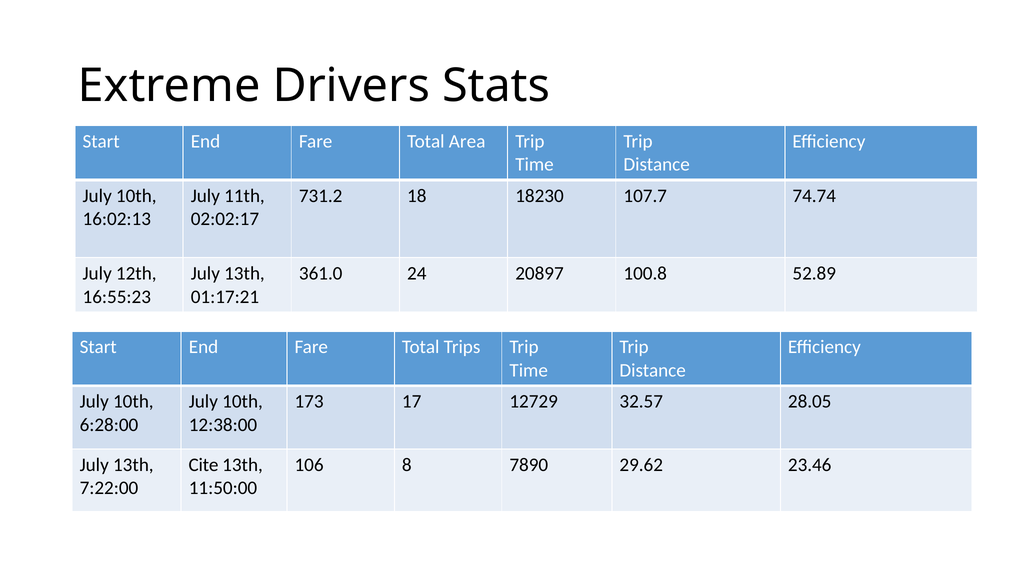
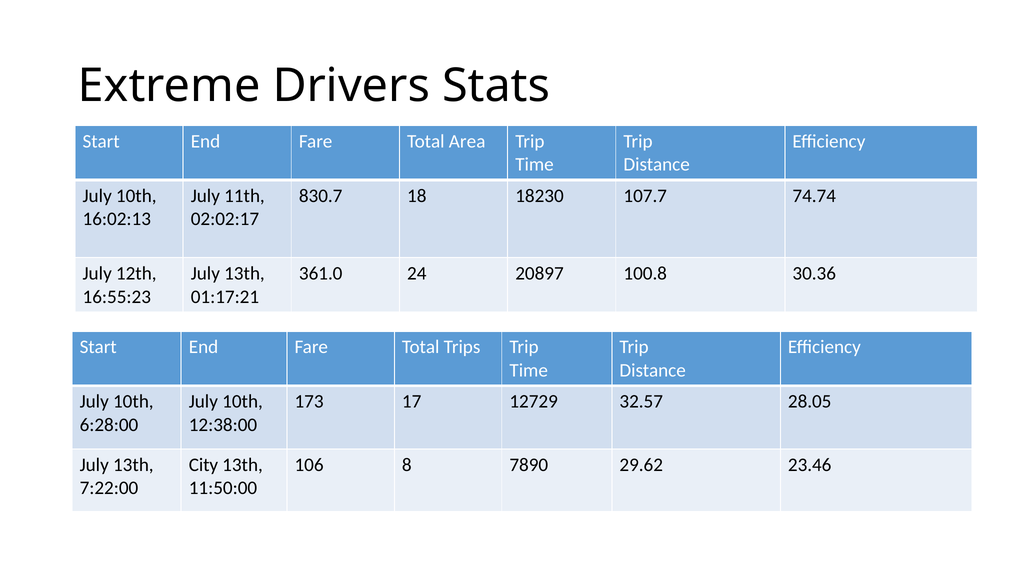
731.2: 731.2 -> 830.7
52.89: 52.89 -> 30.36
Cite: Cite -> City
